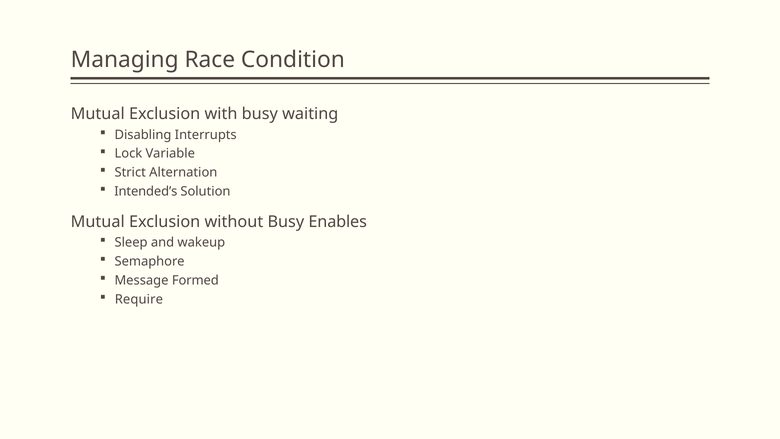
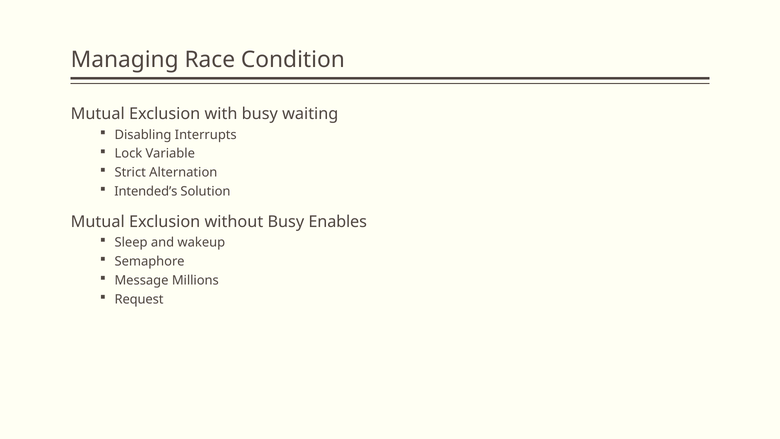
Formed: Formed -> Millions
Require: Require -> Request
